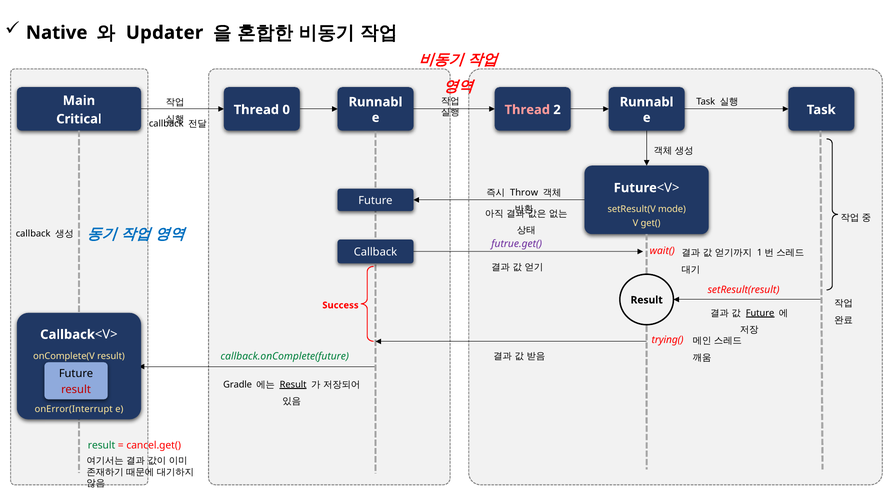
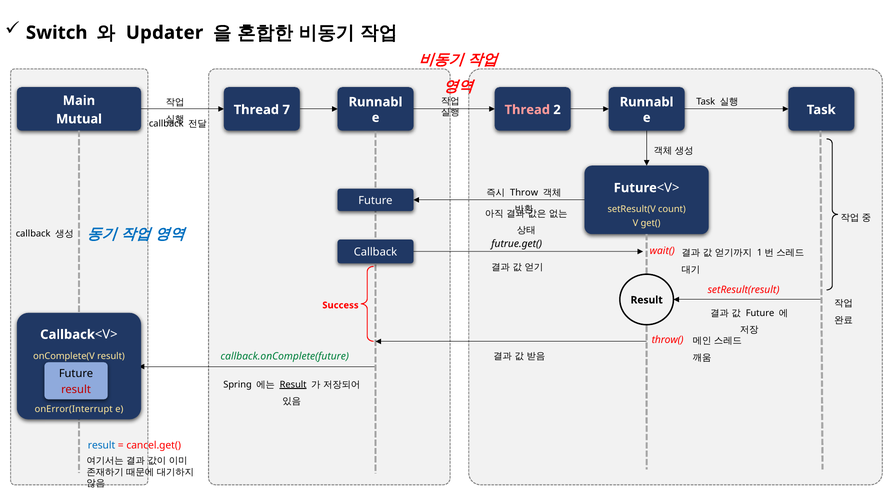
Native: Native -> Switch
0: 0 -> 7
Critical: Critical -> Mutual
mode: mode -> count
futrue.get( colour: purple -> black
Future at (760, 313) underline: present -> none
trying(: trying( -> throw(
Gradle: Gradle -> Spring
result at (102, 446) colour: green -> blue
